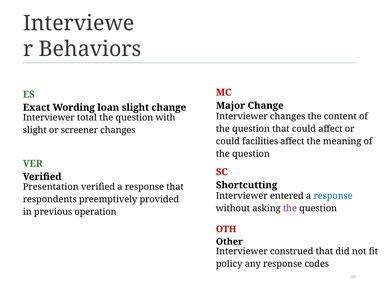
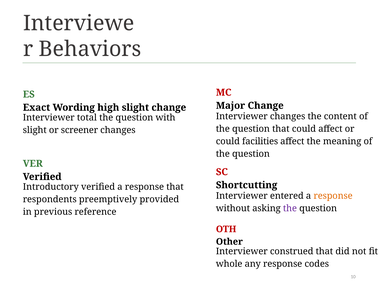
loan: loan -> high
Presentation: Presentation -> Introductory
response at (333, 196) colour: blue -> orange
operation: operation -> reference
policy: policy -> whole
